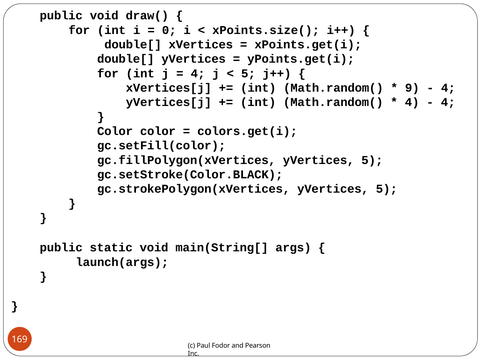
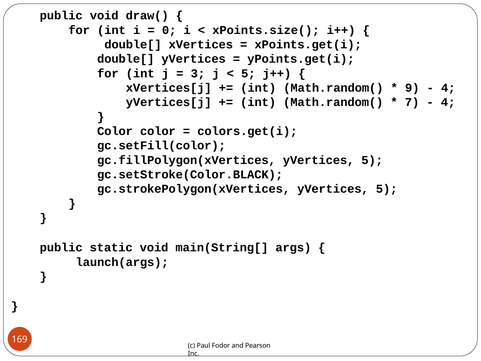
4 at (198, 73): 4 -> 3
4 at (412, 102): 4 -> 7
